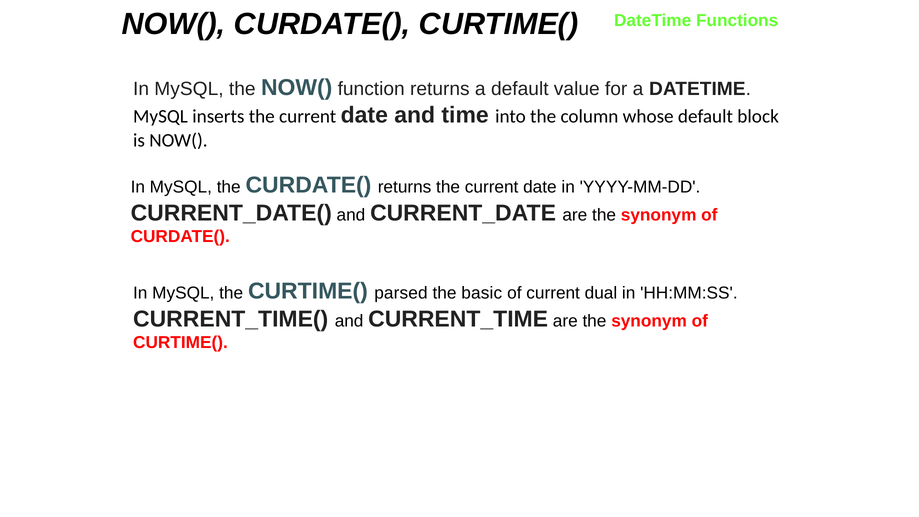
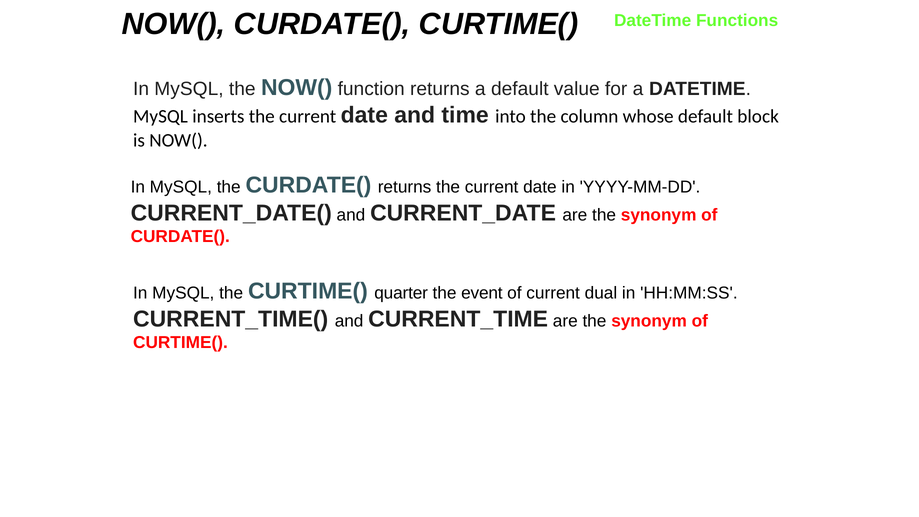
parsed: parsed -> quarter
basic: basic -> event
